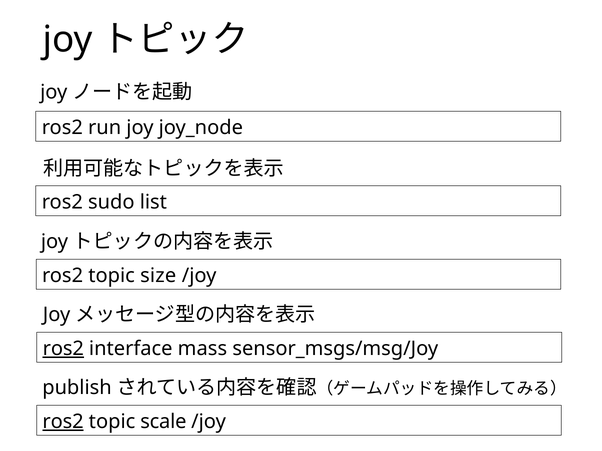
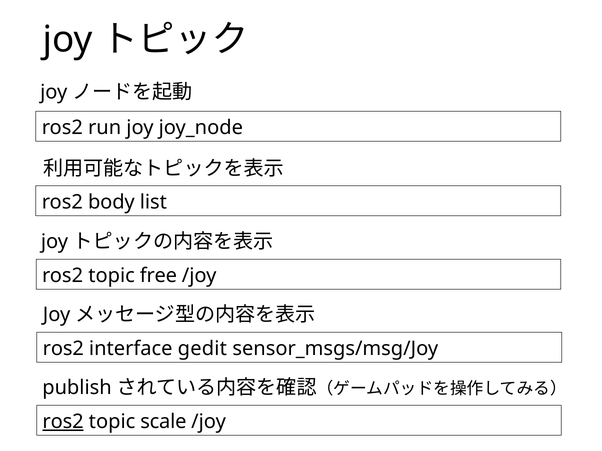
sudo: sudo -> body
size: size -> free
ros2 at (63, 349) underline: present -> none
mass: mass -> gedit
